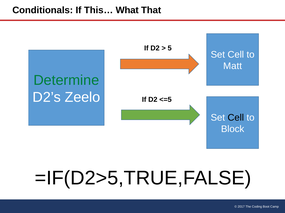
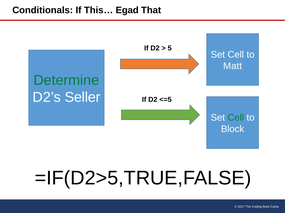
What: What -> Egad
Zeelo: Zeelo -> Seller
Cell at (236, 118) colour: black -> green
